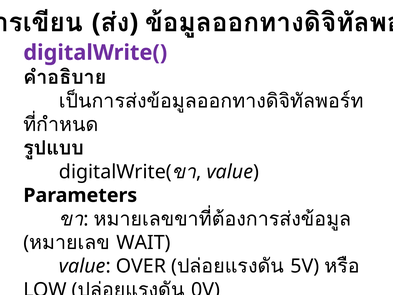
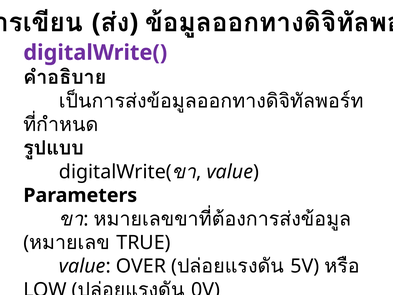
WAIT: WAIT -> TRUE
